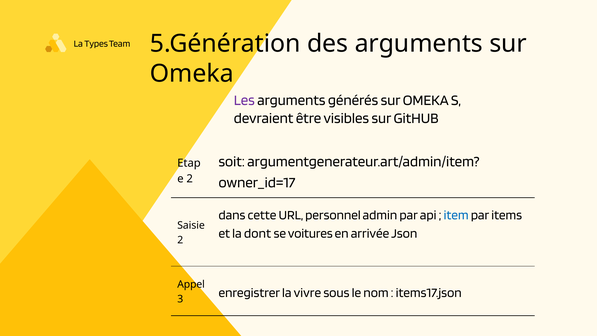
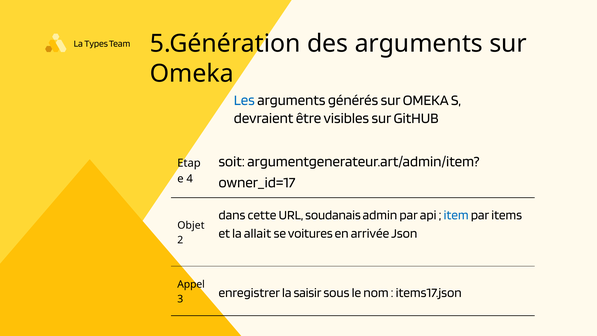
Les colour: purple -> blue
2 at (190, 179): 2 -> 4
personnel: personnel -> soudanais
Saisie: Saisie -> Objet
dont: dont -> allait
vivre: vivre -> saisir
